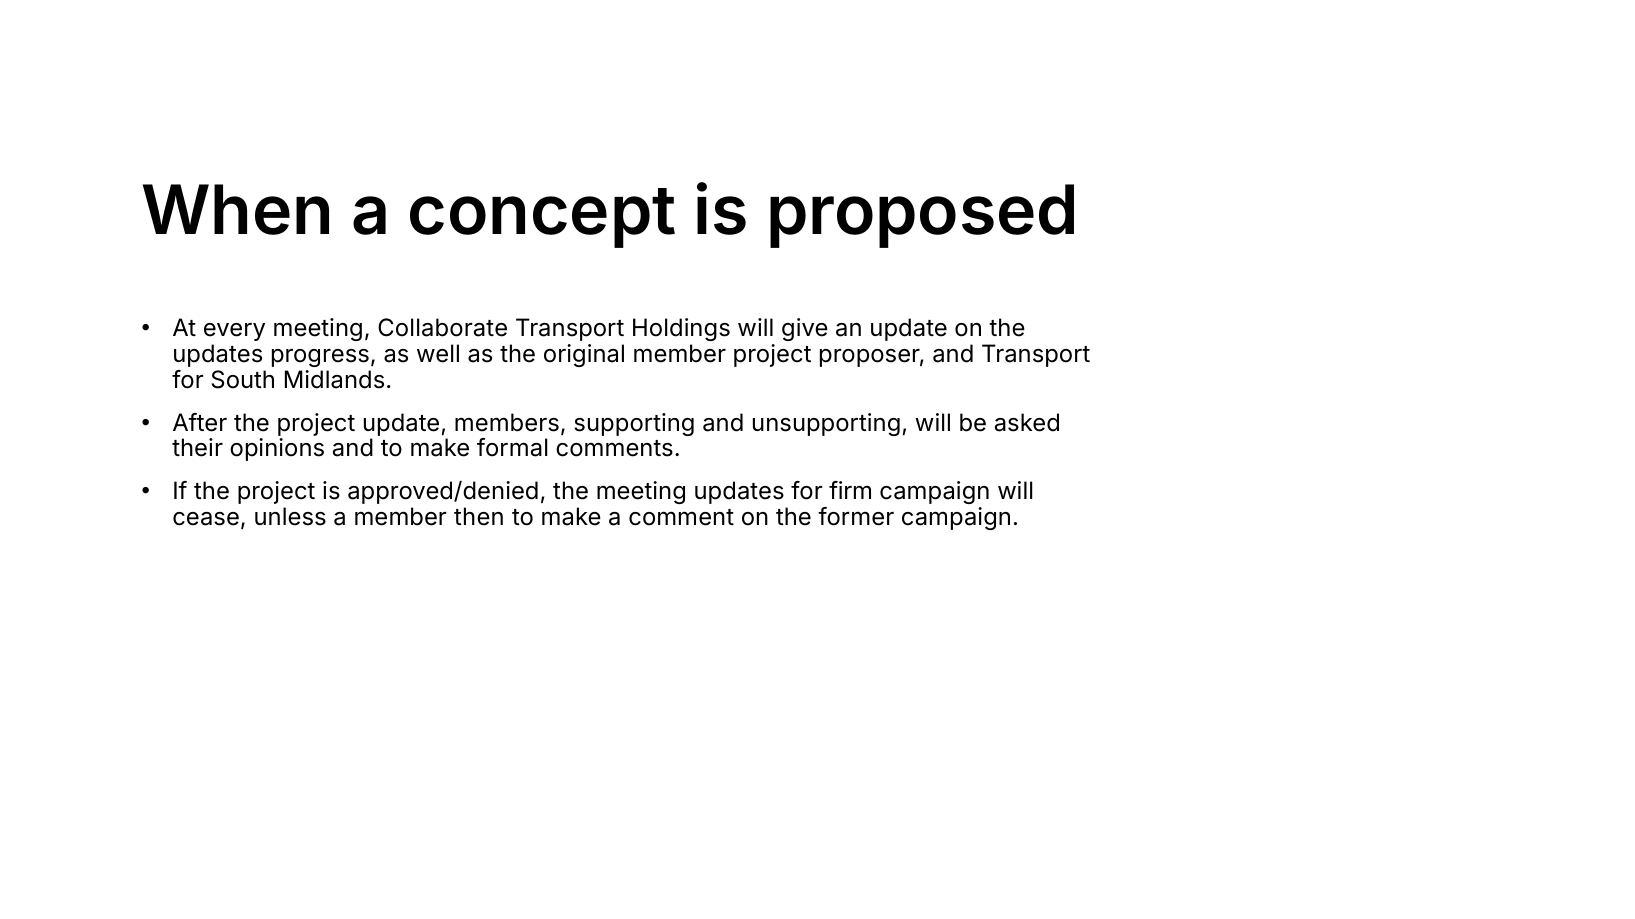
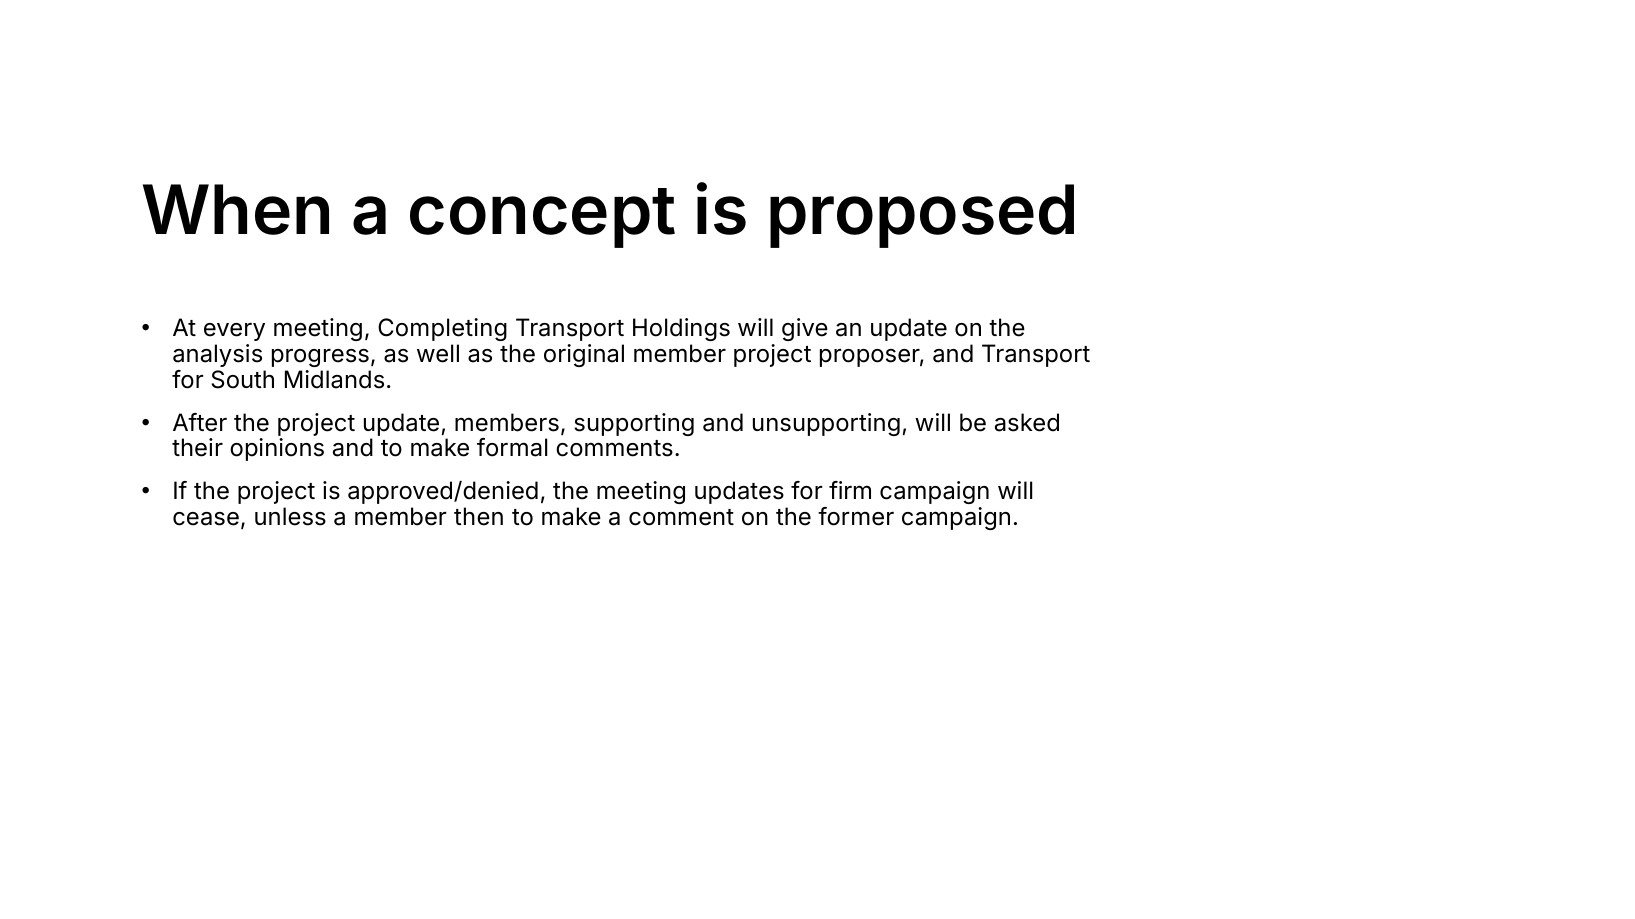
Collaborate: Collaborate -> Completing
updates at (218, 355): updates -> analysis
